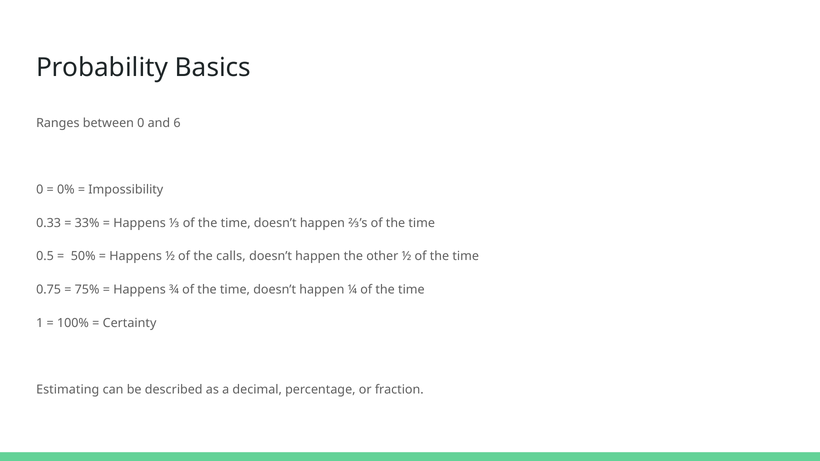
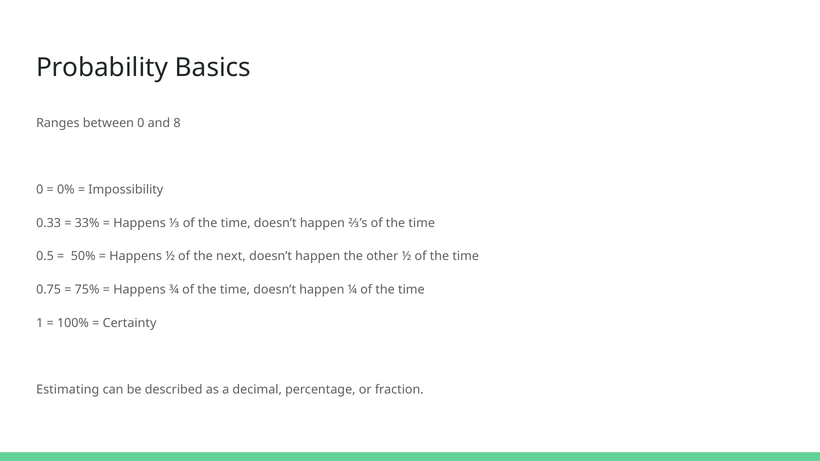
6: 6 -> 8
calls: calls -> next
